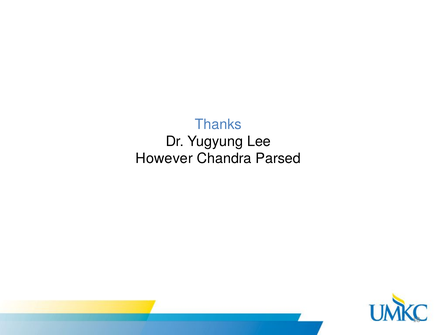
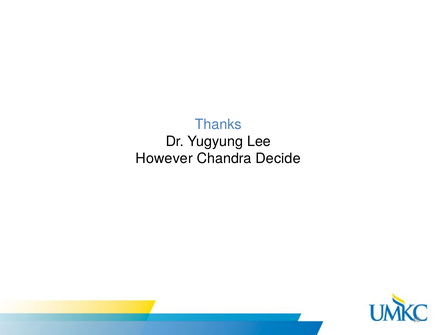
Parsed: Parsed -> Decide
